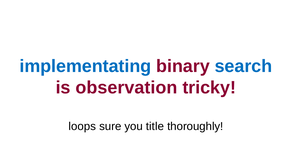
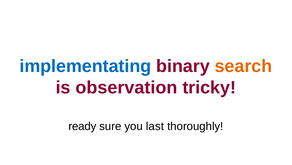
search colour: blue -> orange
loops: loops -> ready
title: title -> last
